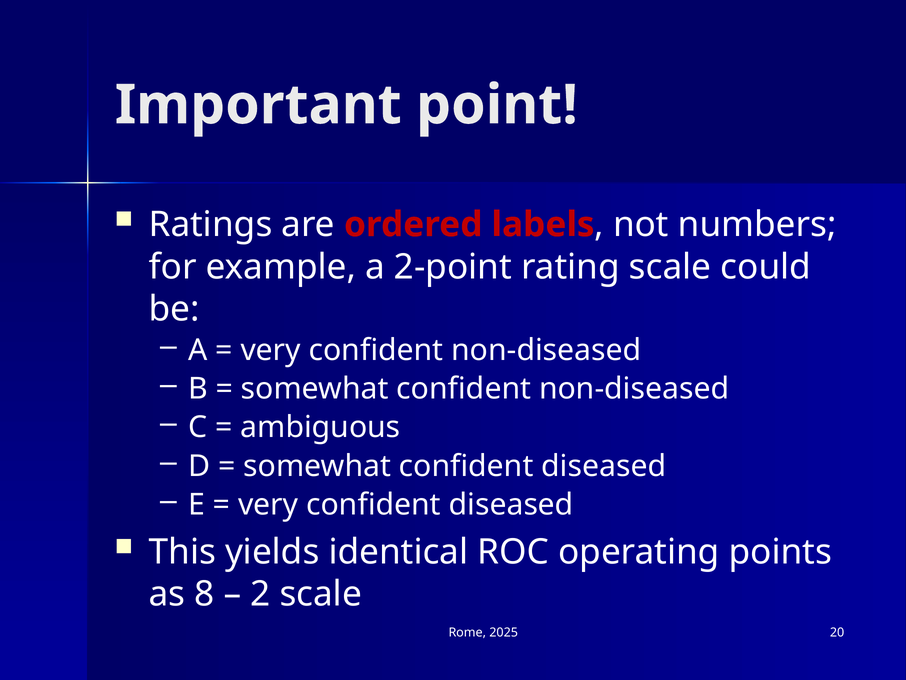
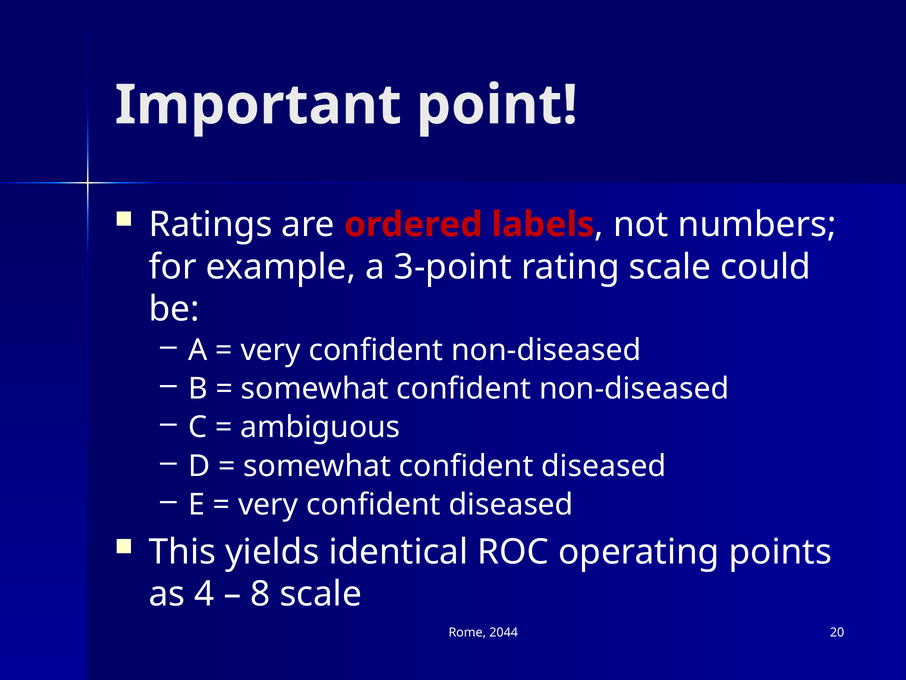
2-point: 2-point -> 3-point
8: 8 -> 4
2: 2 -> 8
2025: 2025 -> 2044
